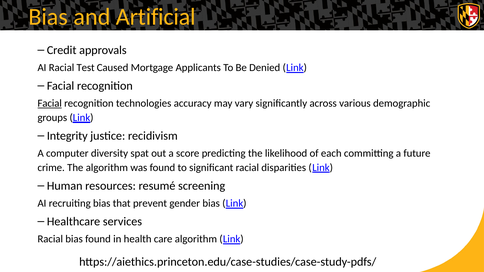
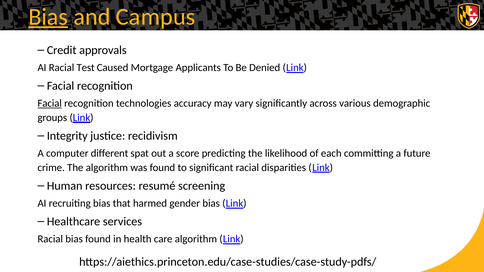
Bias at (48, 17) underline: none -> present
Artificial: Artificial -> Campus
diversity: diversity -> different
prevent: prevent -> harmed
